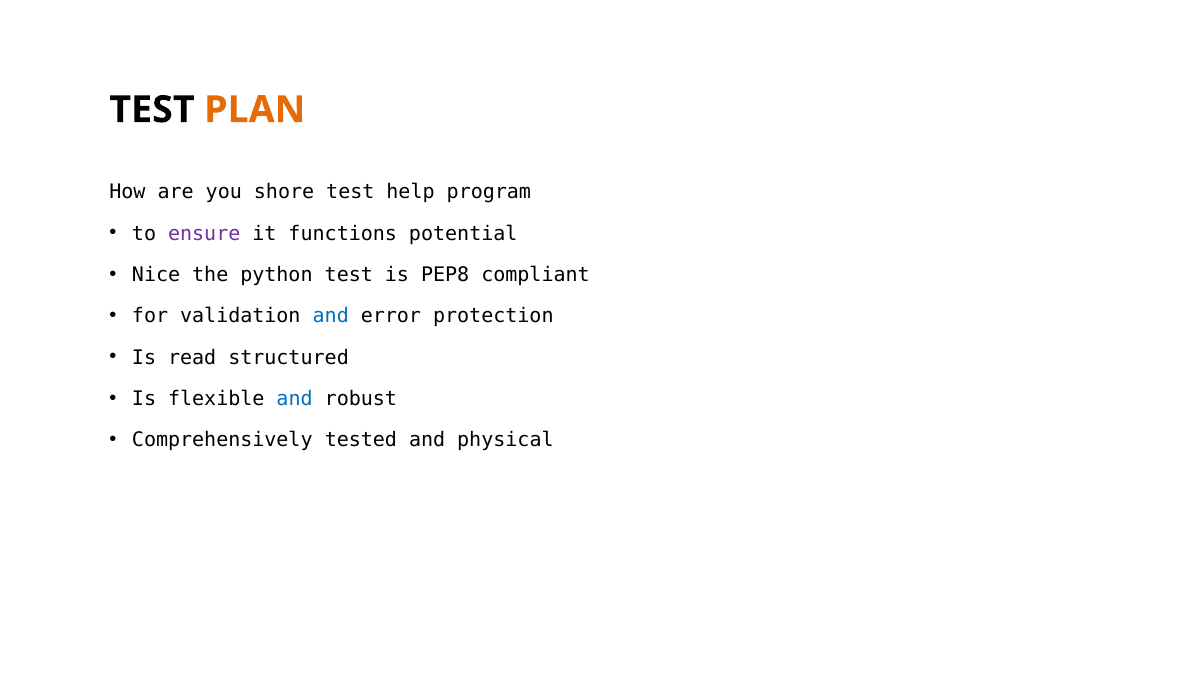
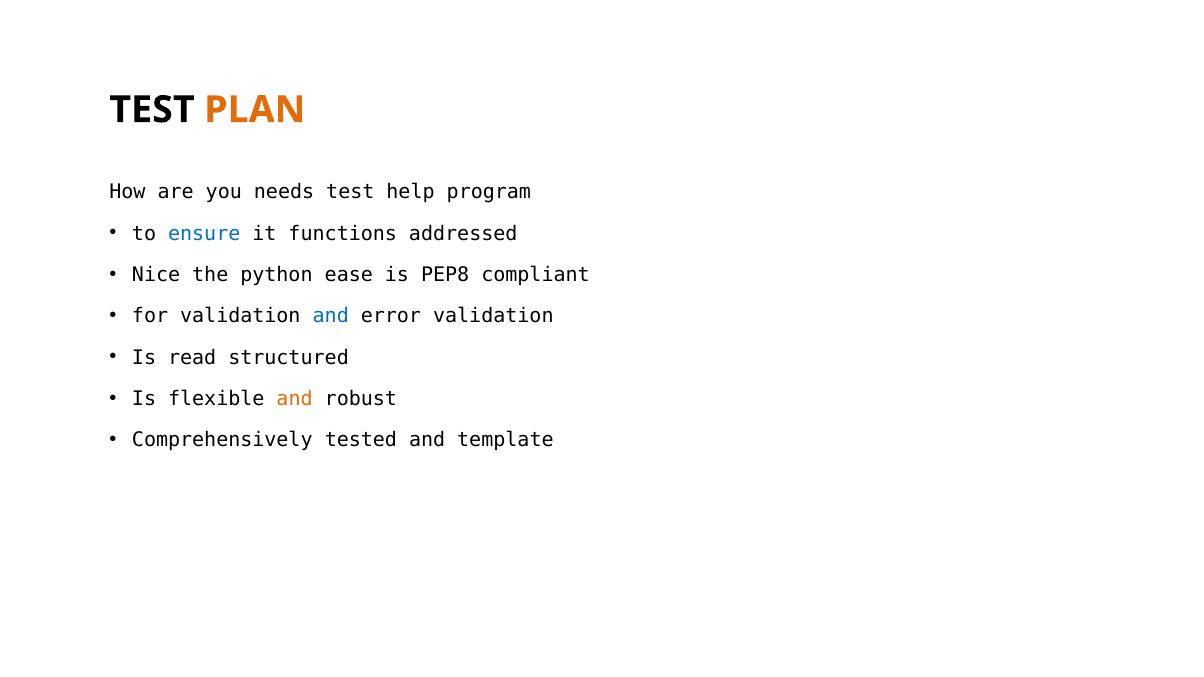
shore: shore -> needs
ensure colour: purple -> blue
potential: potential -> addressed
python test: test -> ease
error protection: protection -> validation
and at (295, 399) colour: blue -> orange
physical: physical -> template
